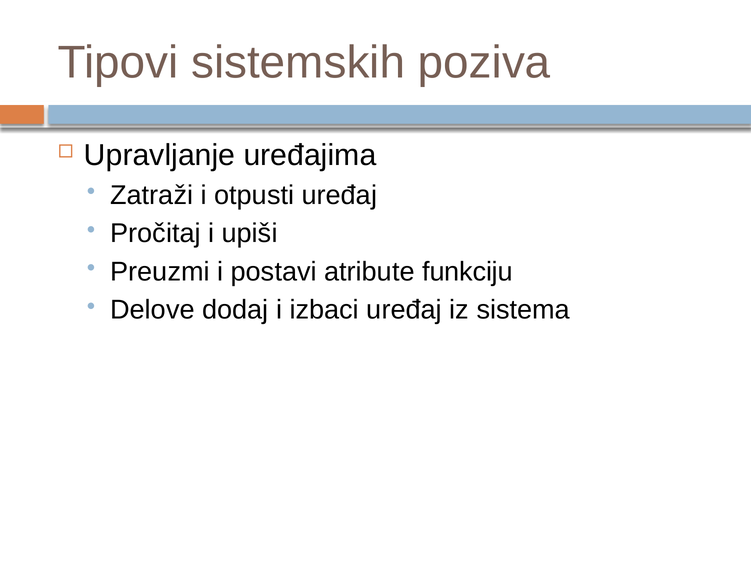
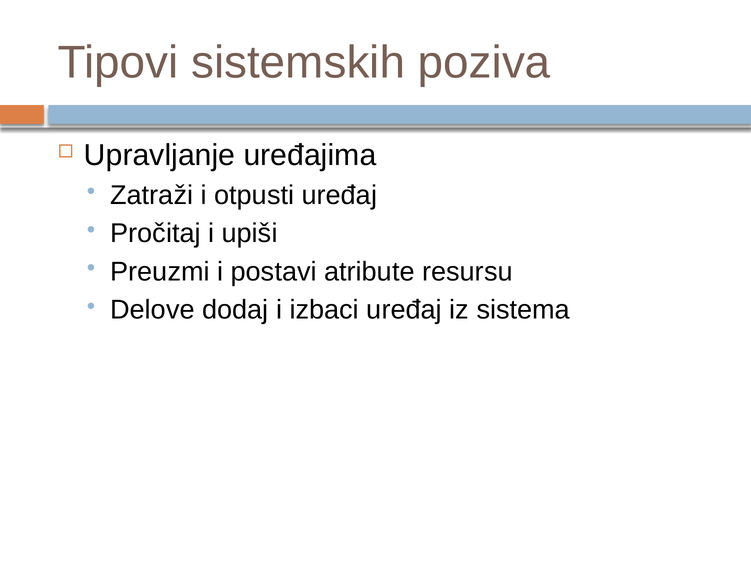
funkciju: funkciju -> resursu
